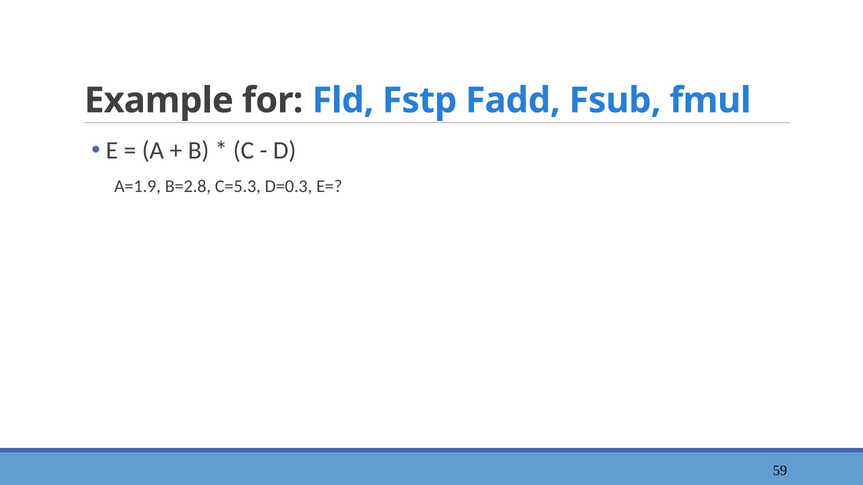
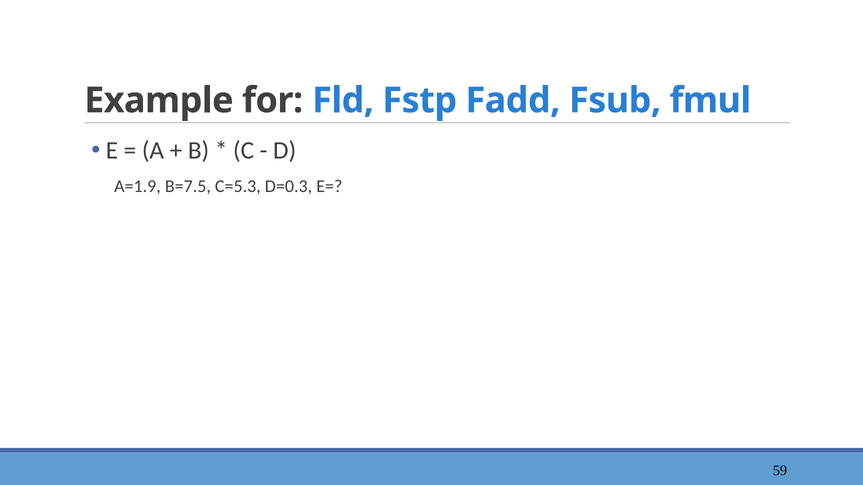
B=2.8: B=2.8 -> B=7.5
